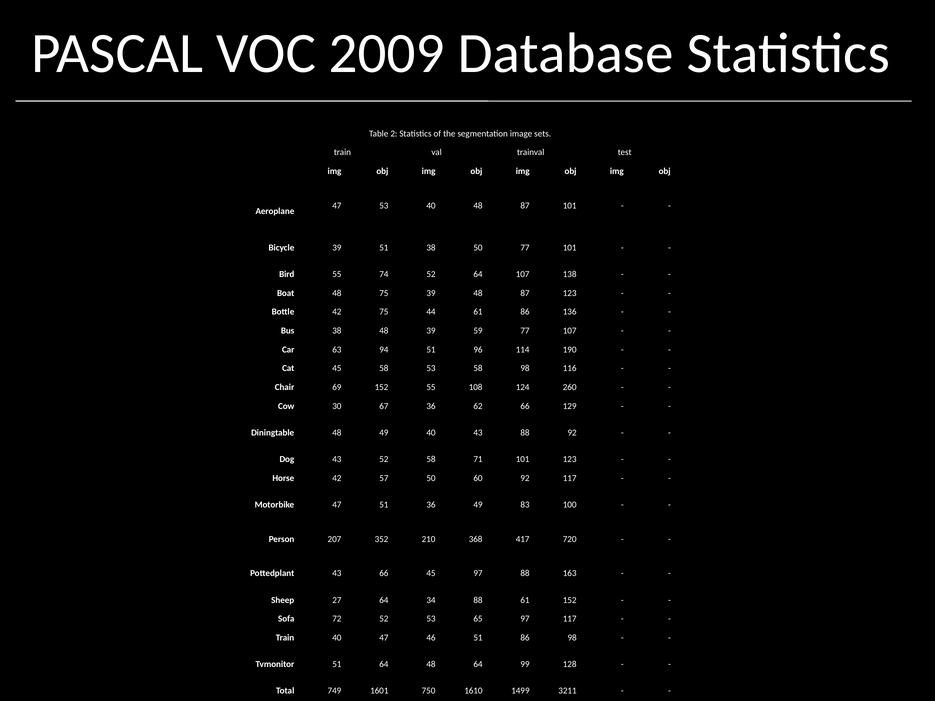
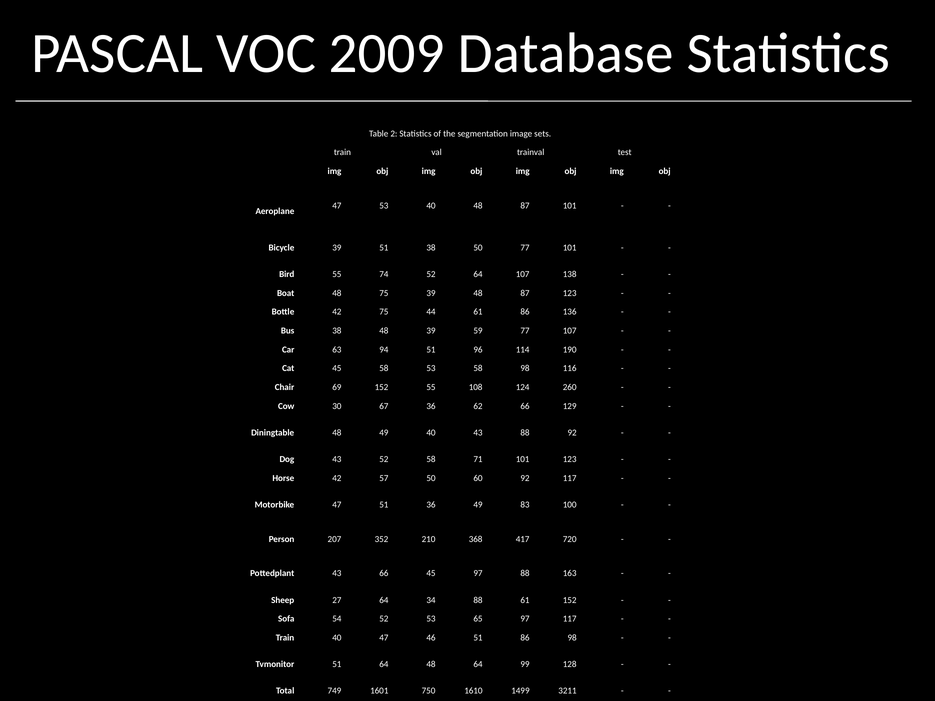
72: 72 -> 54
